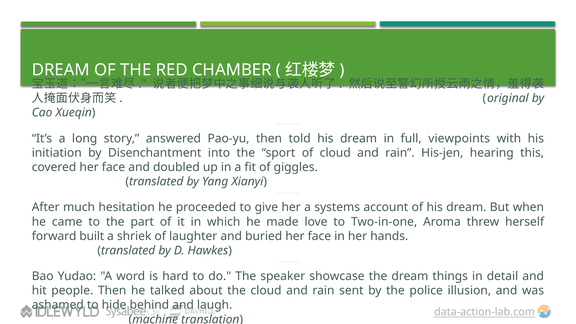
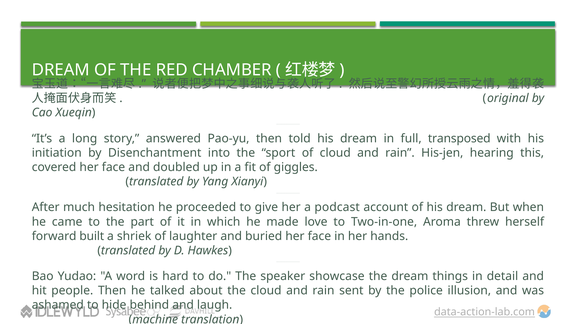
viewpoints: viewpoints -> transposed
systems: systems -> podcast
